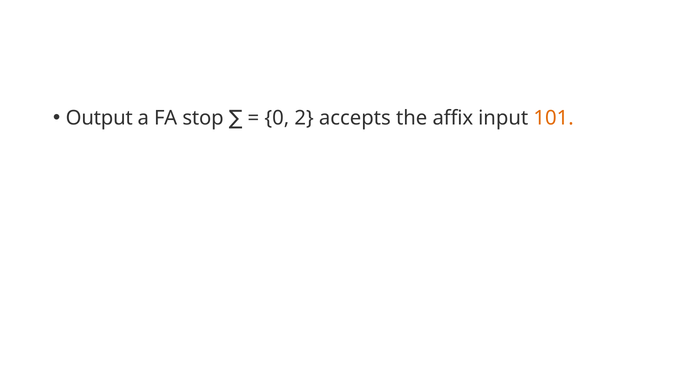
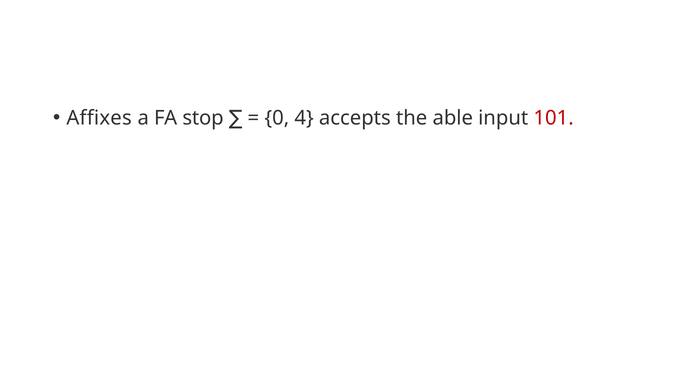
Output: Output -> Affixes
2: 2 -> 4
affix: affix -> able
101 colour: orange -> red
